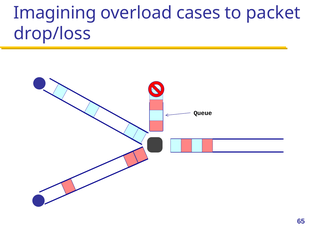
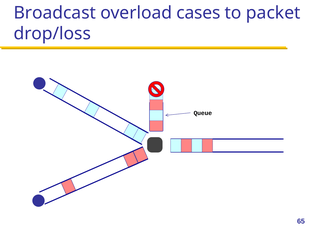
Imagining: Imagining -> Broadcast
